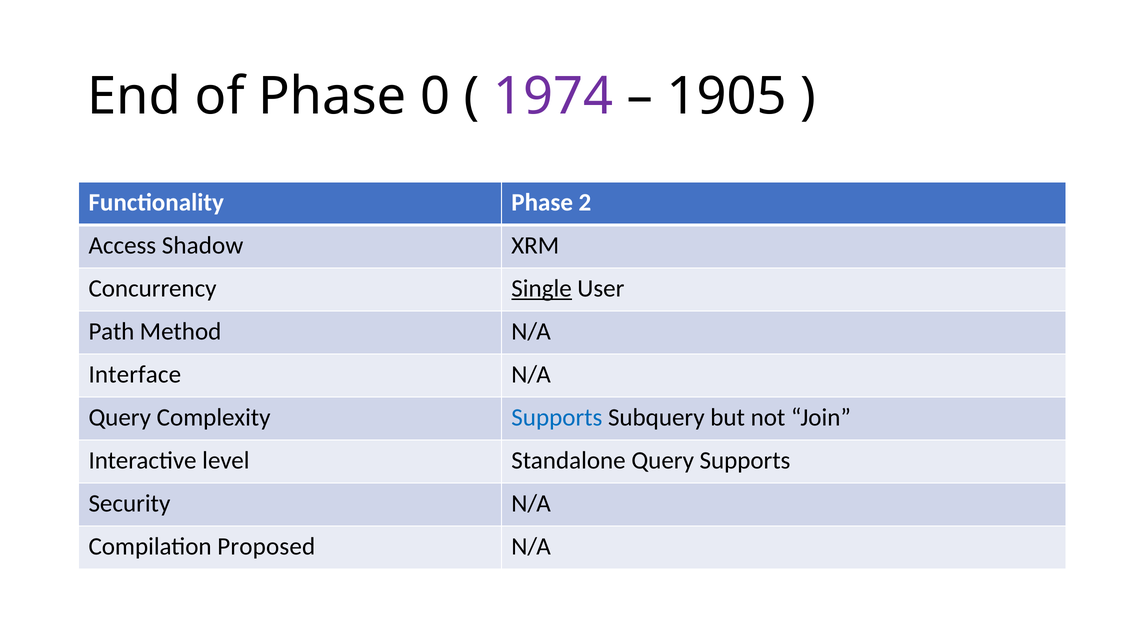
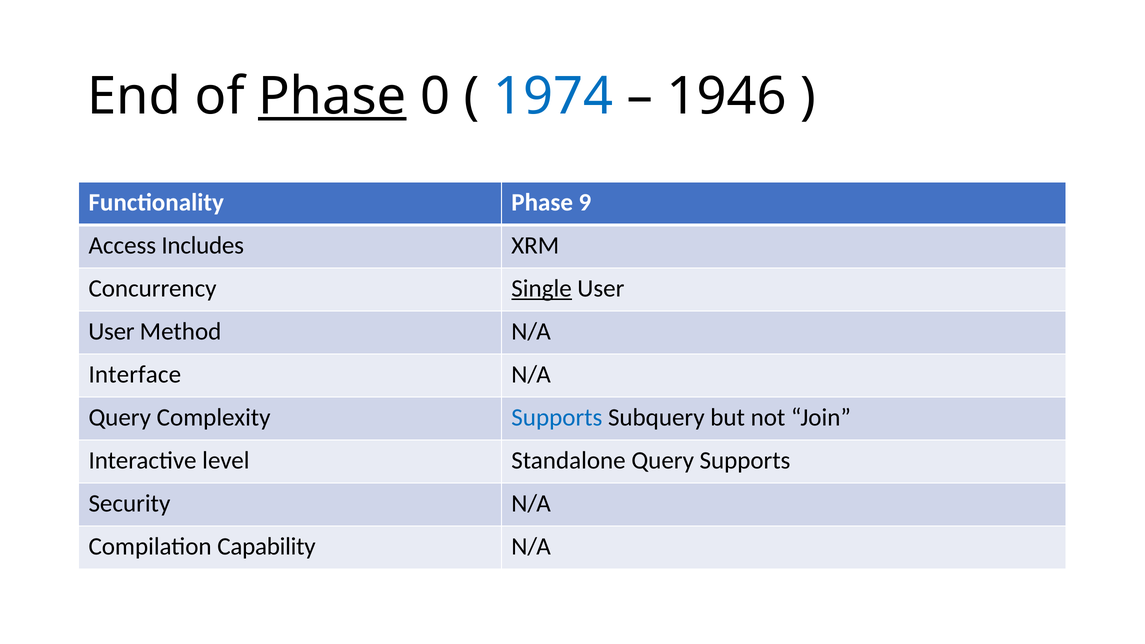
Phase at (332, 96) underline: none -> present
1974 colour: purple -> blue
1905: 1905 -> 1946
2: 2 -> 9
Shadow: Shadow -> Includes
Path at (111, 332): Path -> User
Proposed: Proposed -> Capability
